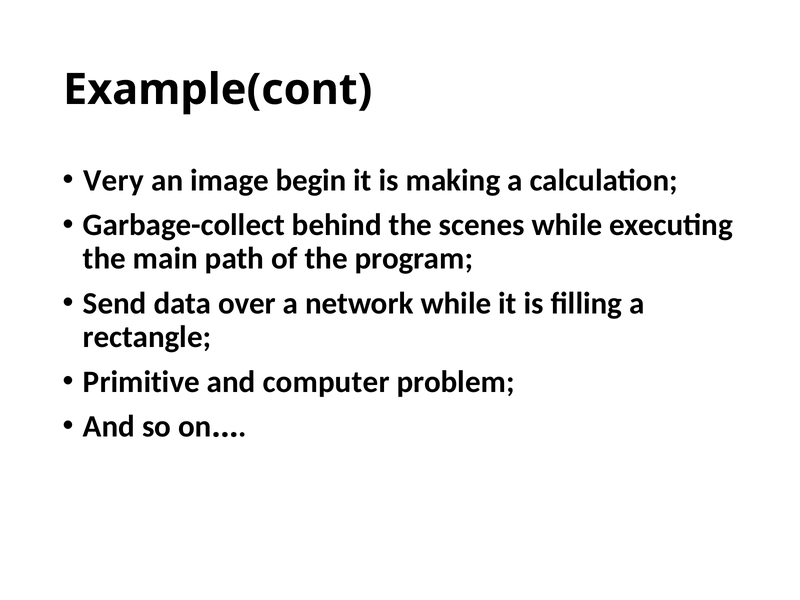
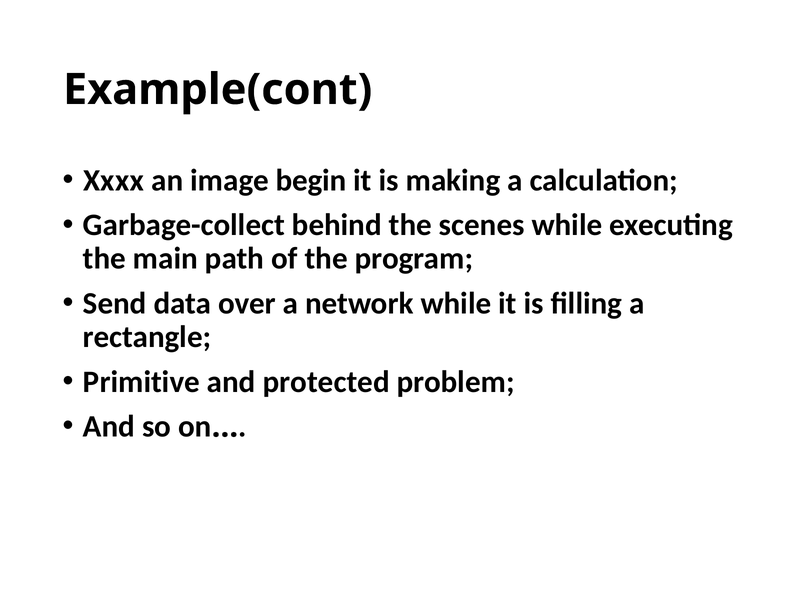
Very: Very -> Xxxx
computer: computer -> protected
